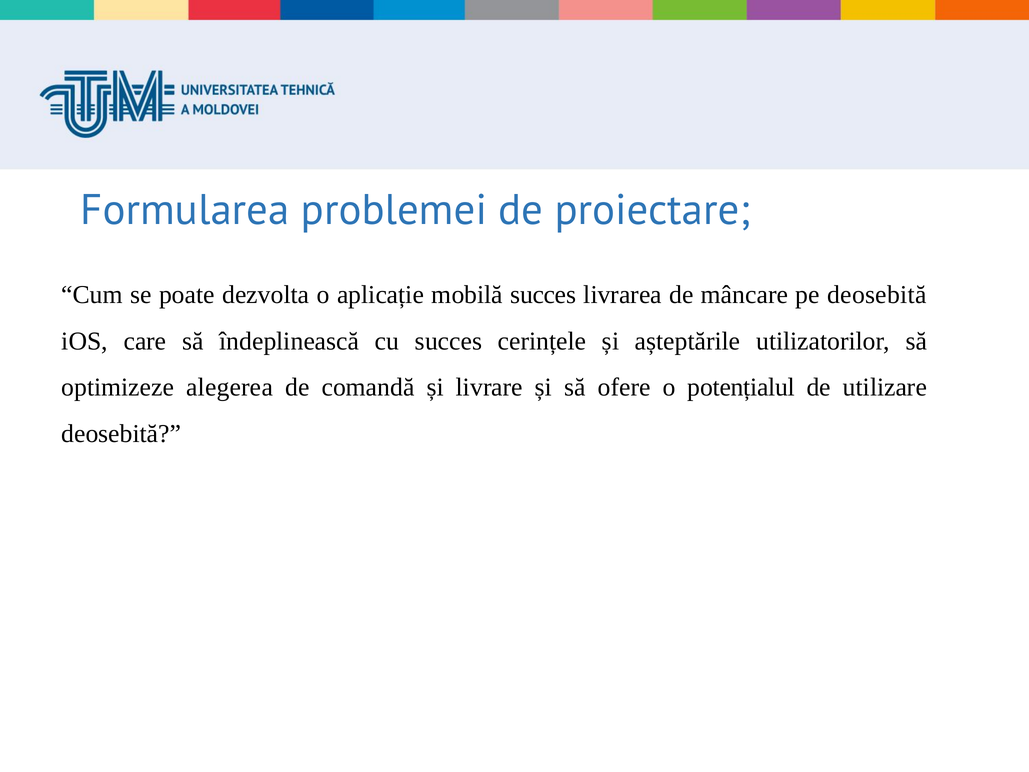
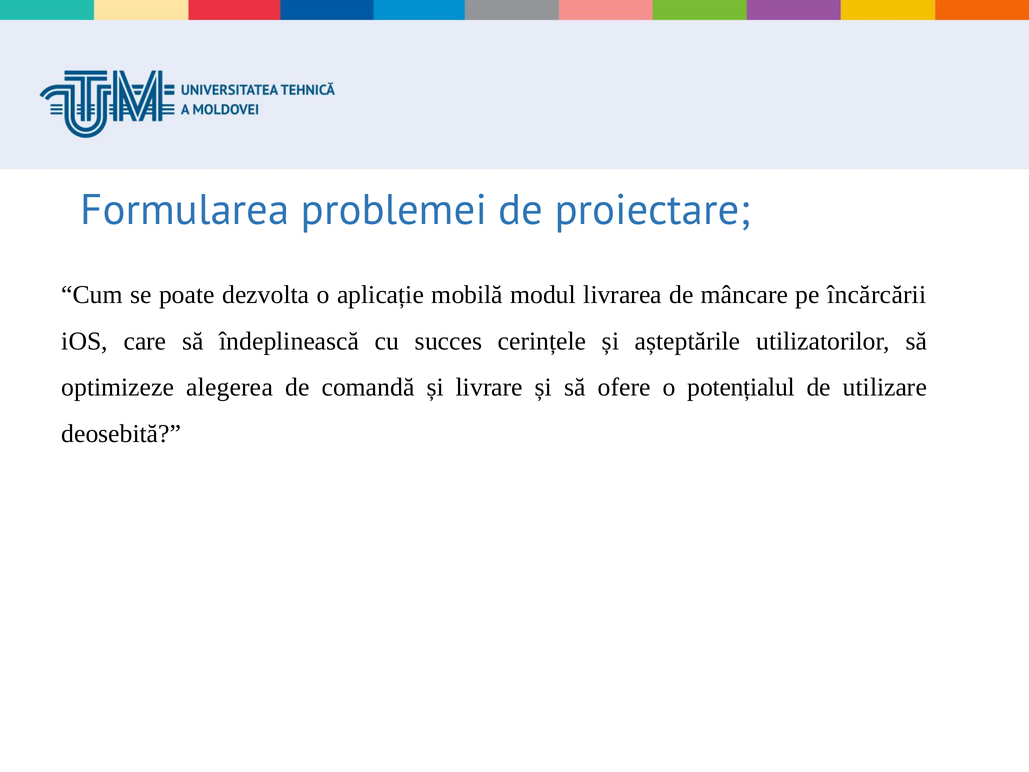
mobilă succes: succes -> modul
pe deosebită: deosebită -> încărcării
